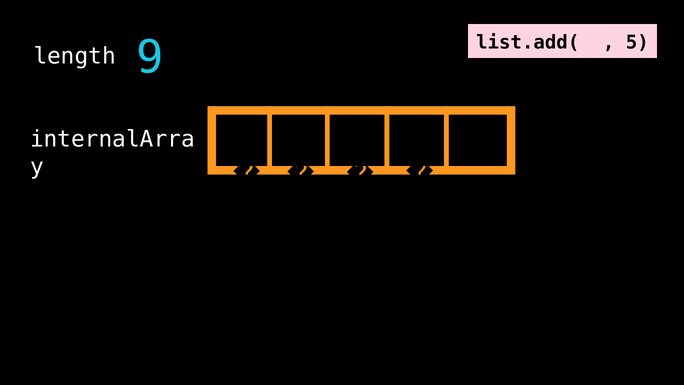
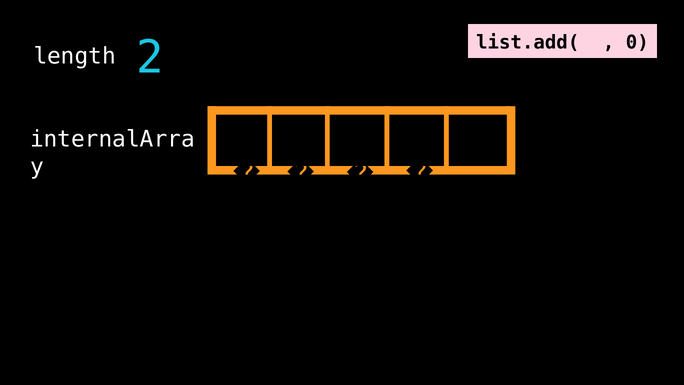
9: 9 -> 2
5: 5 -> 0
